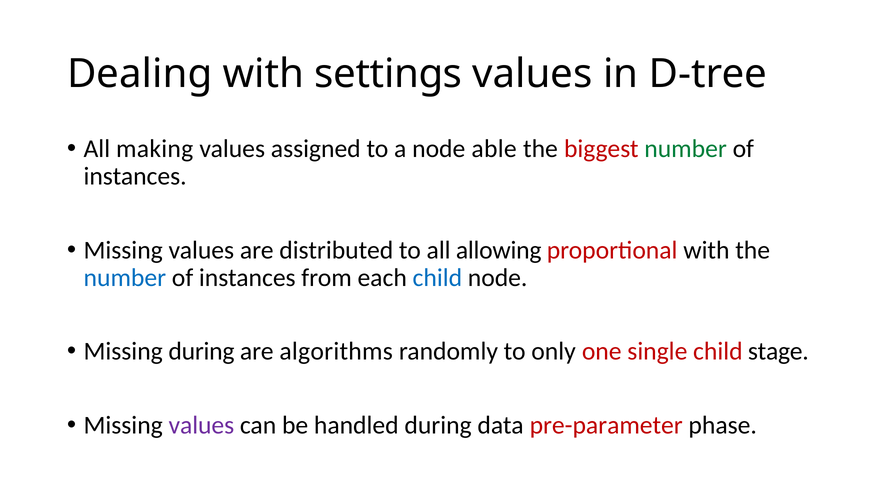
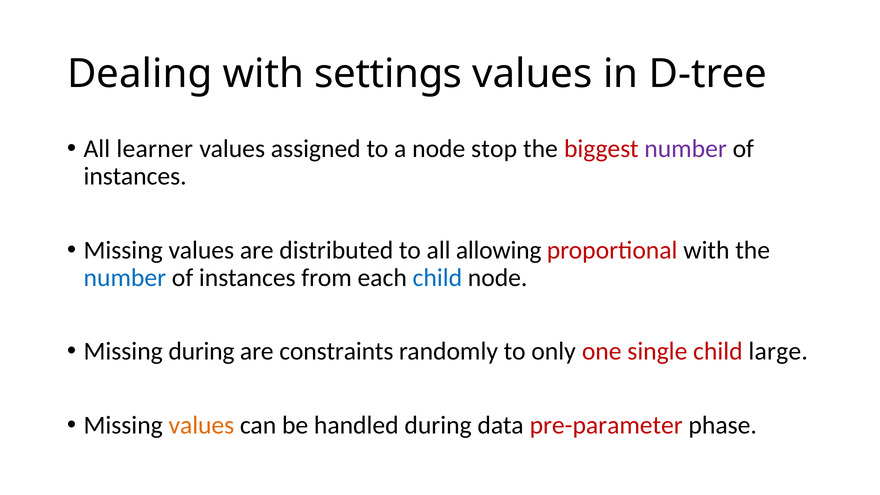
making: making -> learner
able: able -> stop
number at (686, 149) colour: green -> purple
algorithms: algorithms -> constraints
stage: stage -> large
values at (201, 425) colour: purple -> orange
